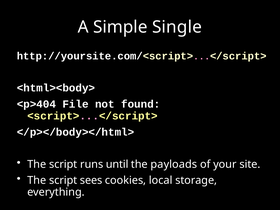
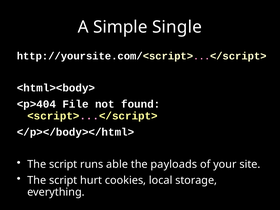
until: until -> able
sees: sees -> hurt
